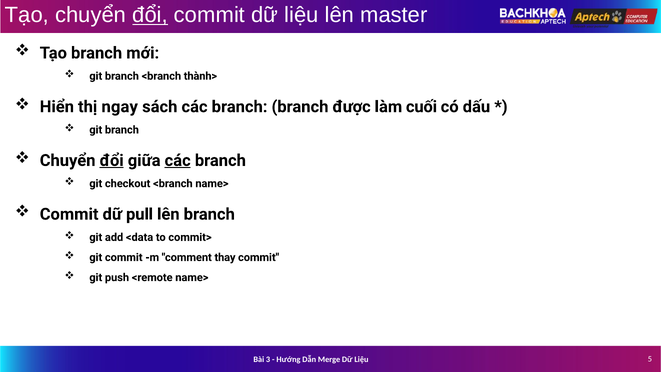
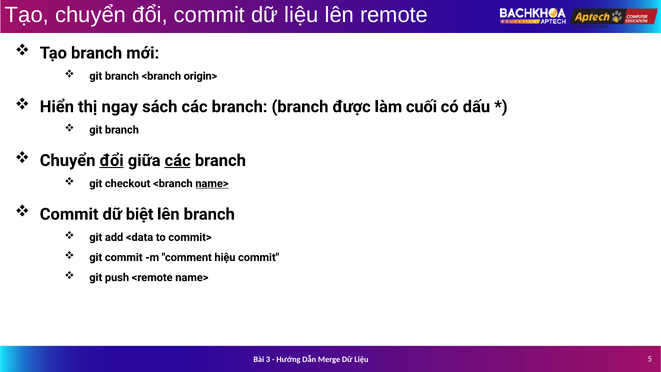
đổi at (150, 15) underline: present -> none
master: master -> remote
thành>: thành> -> origin>
name> at (212, 183) underline: none -> present
pull: pull -> biệt
thay: thay -> hiệu
